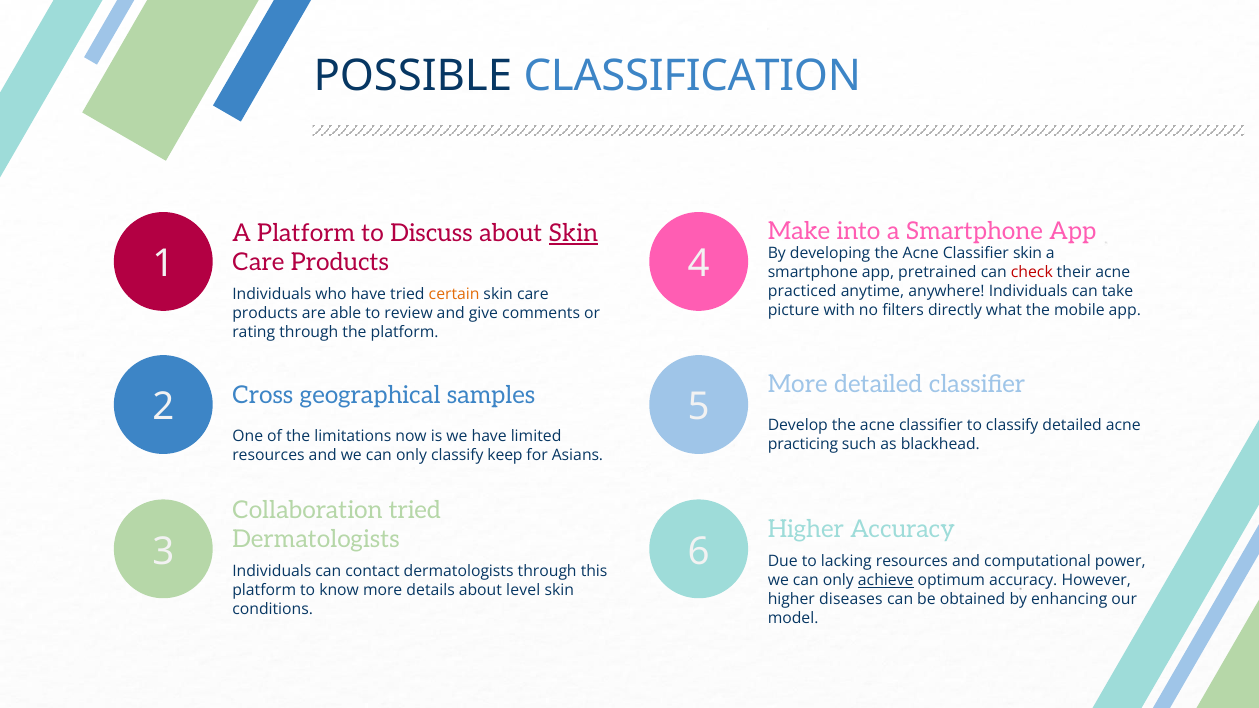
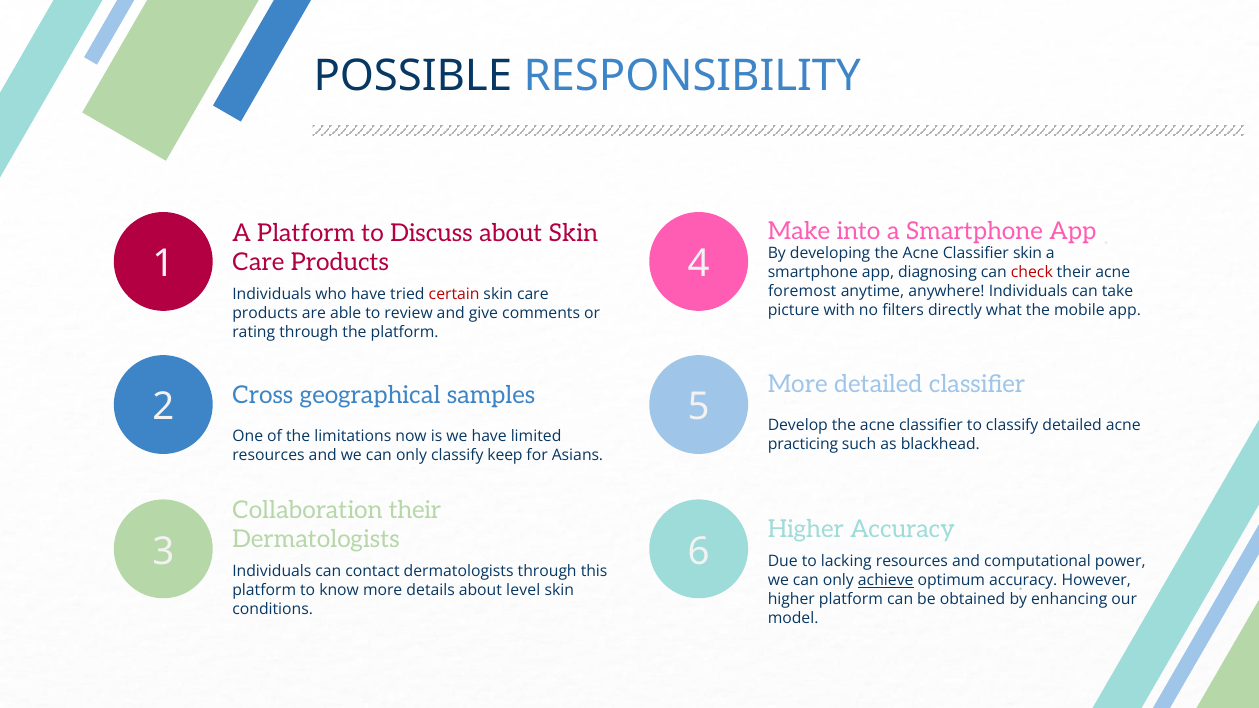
CLASSIFICATION: CLASSIFICATION -> RESPONSIBILITY
Skin at (573, 233) underline: present -> none
pretrained: pretrained -> diagnosing
practiced: practiced -> foremost
certain colour: orange -> red
Collaboration tried: tried -> their
higher diseases: diseases -> platform
